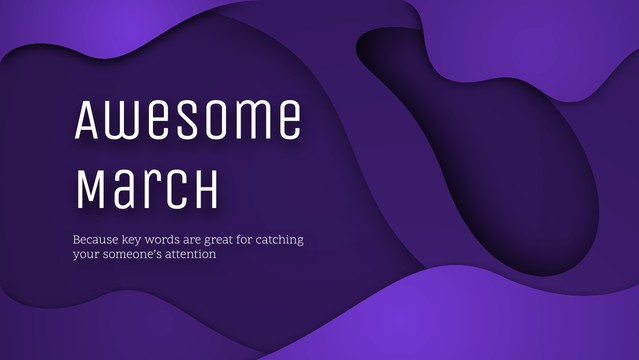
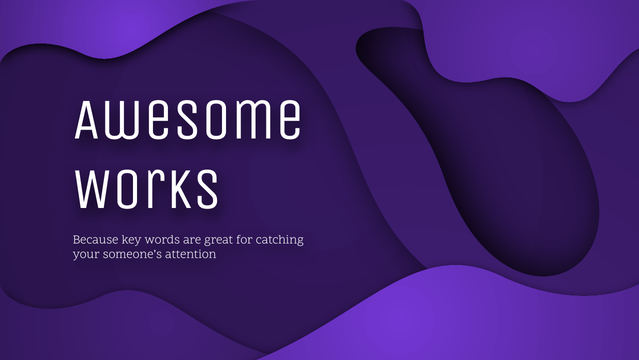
March: March -> Works
